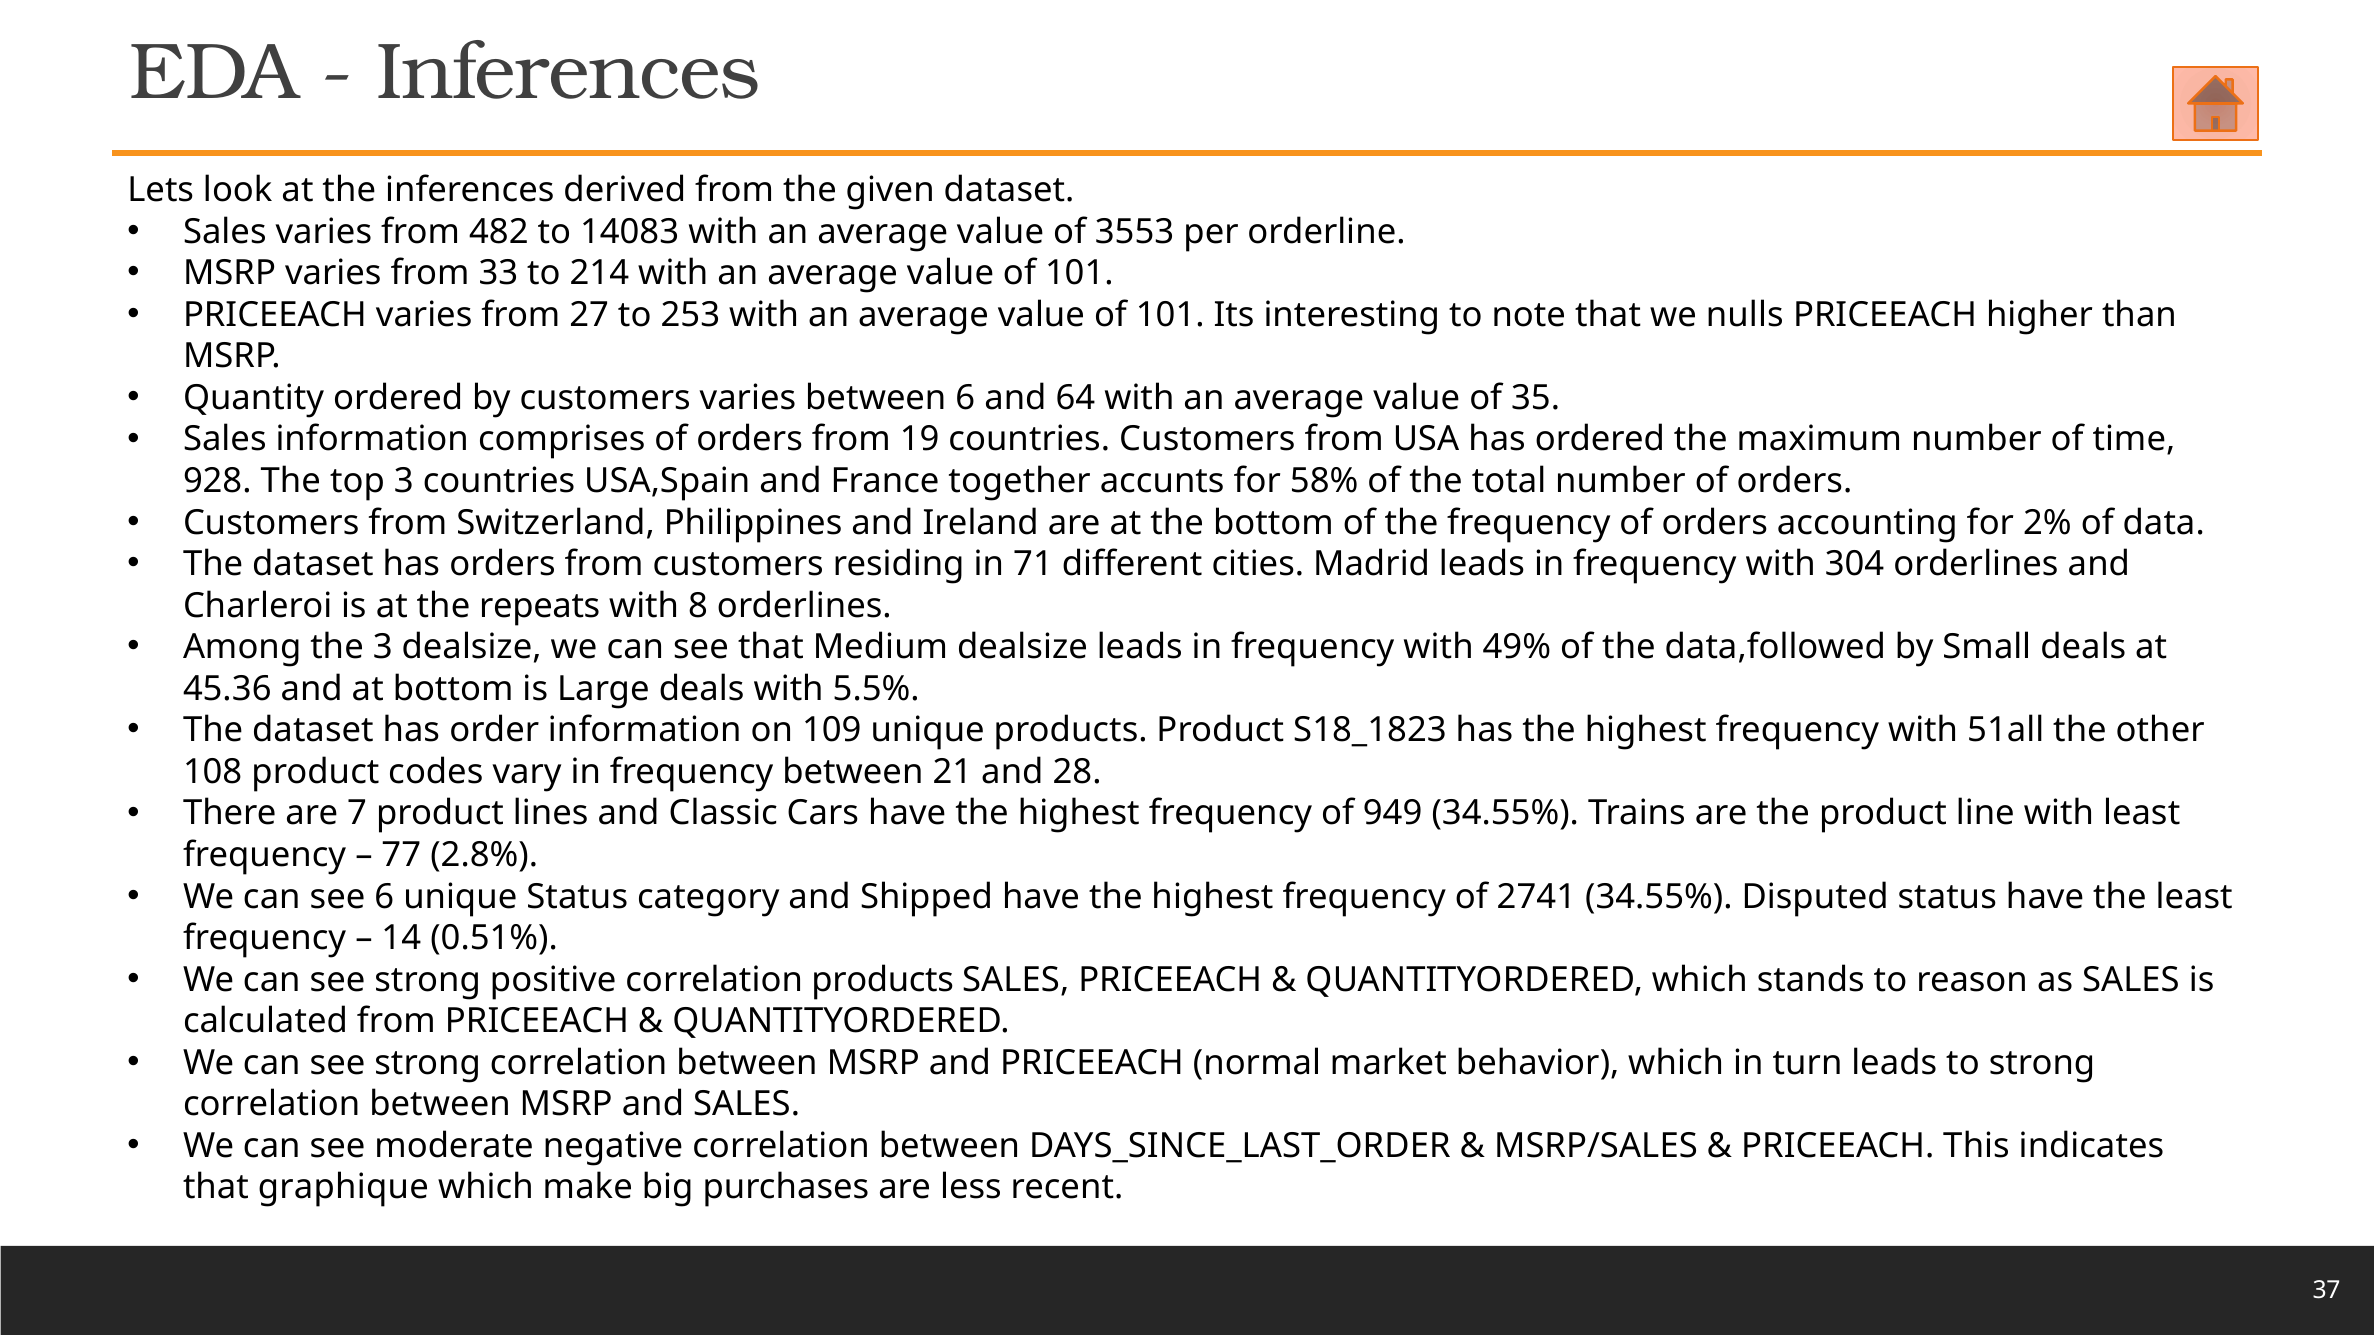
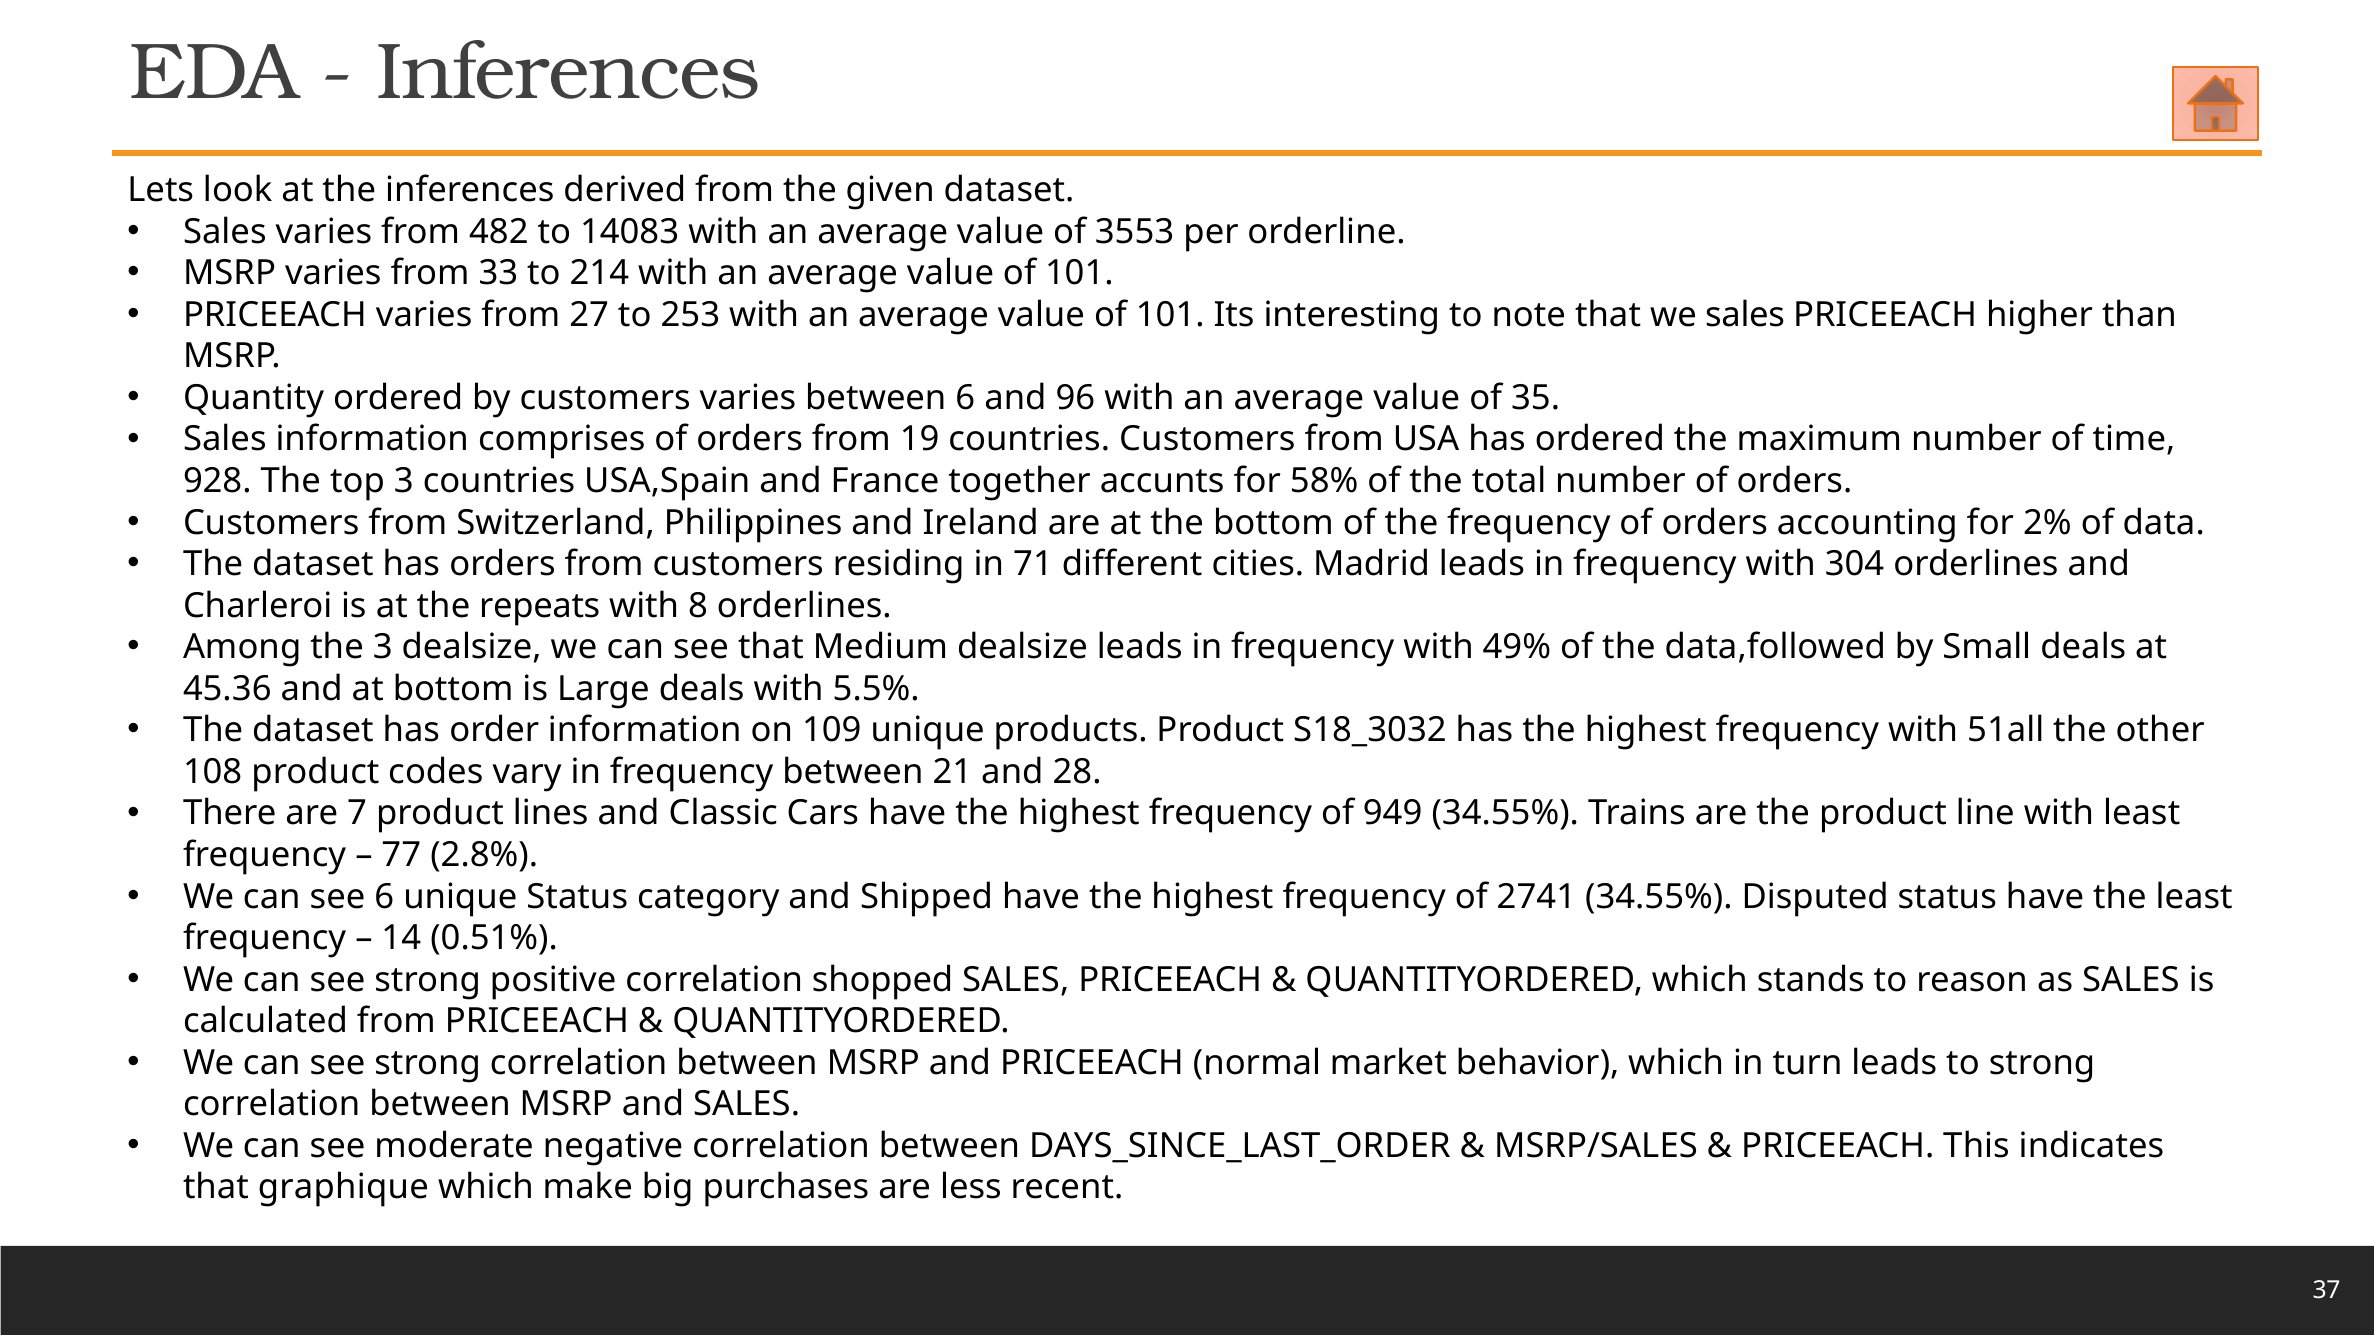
we nulls: nulls -> sales
64: 64 -> 96
S18_1823: S18_1823 -> S18_3032
correlation products: products -> shopped
